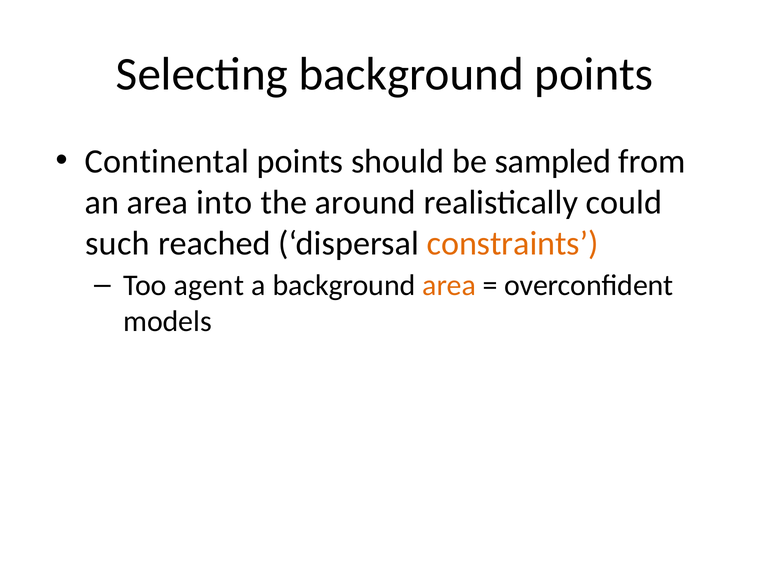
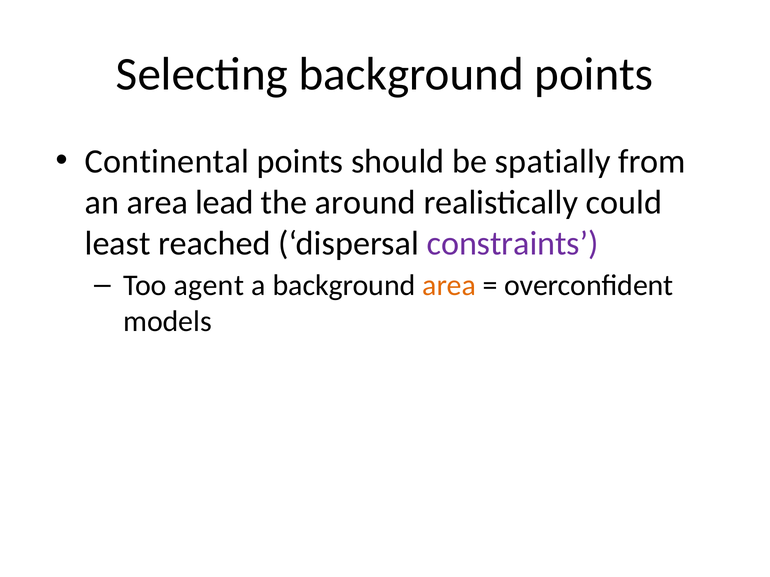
sampled: sampled -> spatially
into: into -> lead
such: such -> least
constraints colour: orange -> purple
